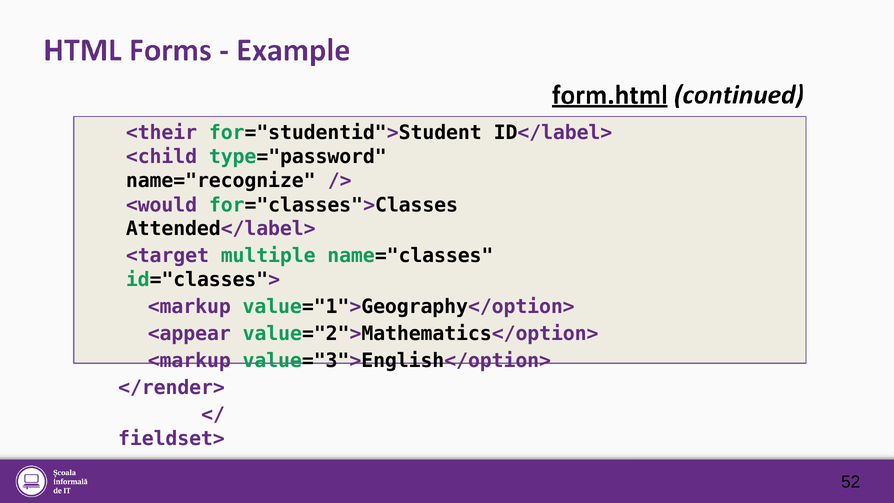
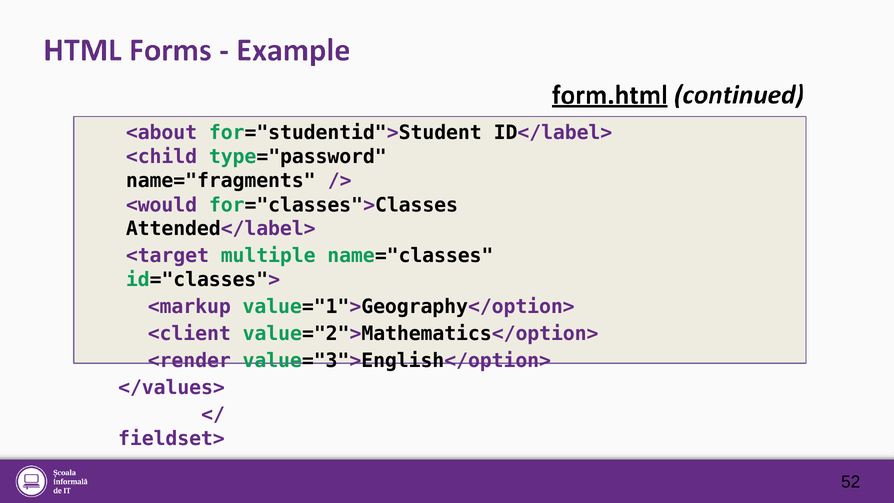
<their: <their -> <about
name="recognize: name="recognize -> name="fragments
<appear: <appear -> <client
<markup at (189, 361): <markup -> <render
</render>: </render> -> </values>
